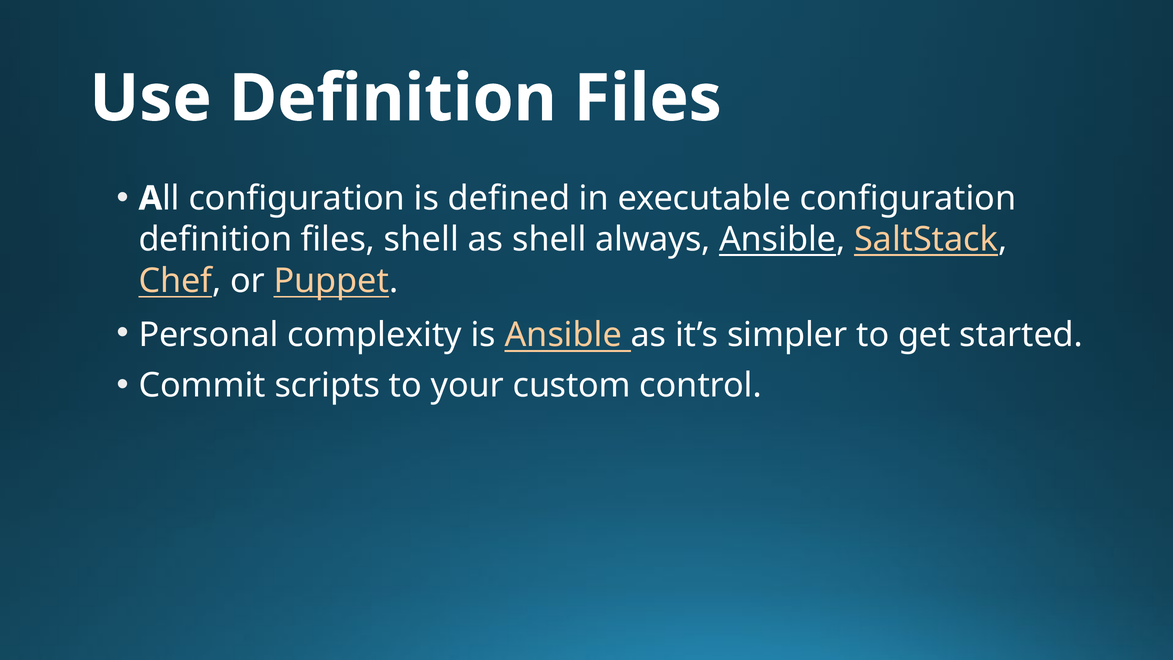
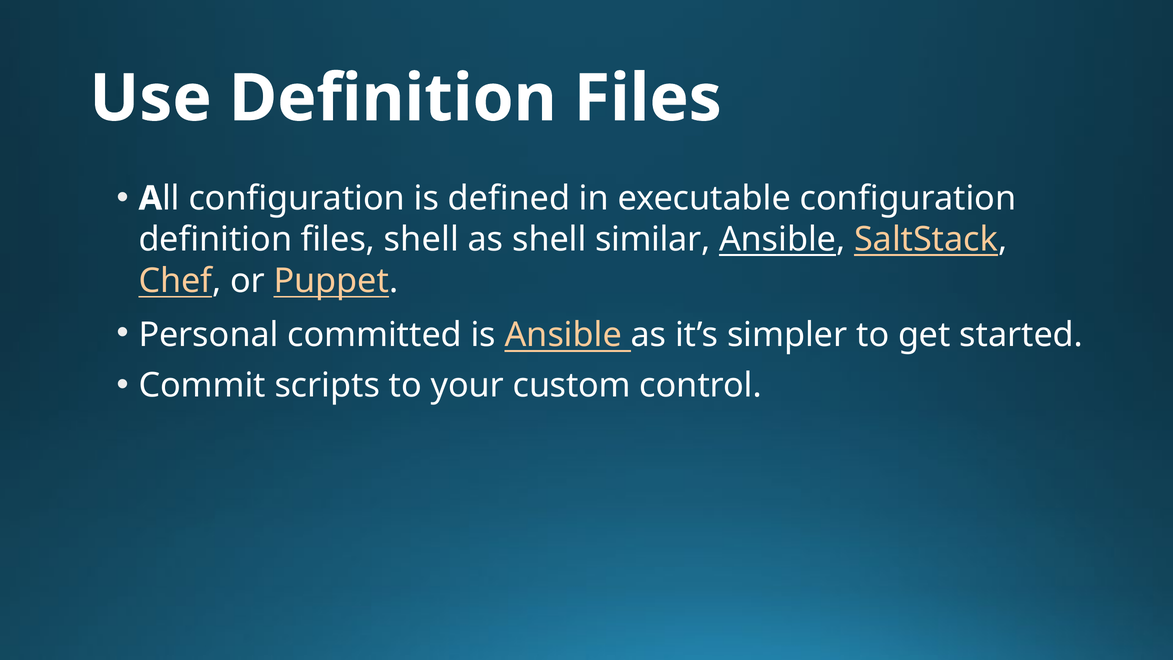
always: always -> similar
complexity: complexity -> committed
